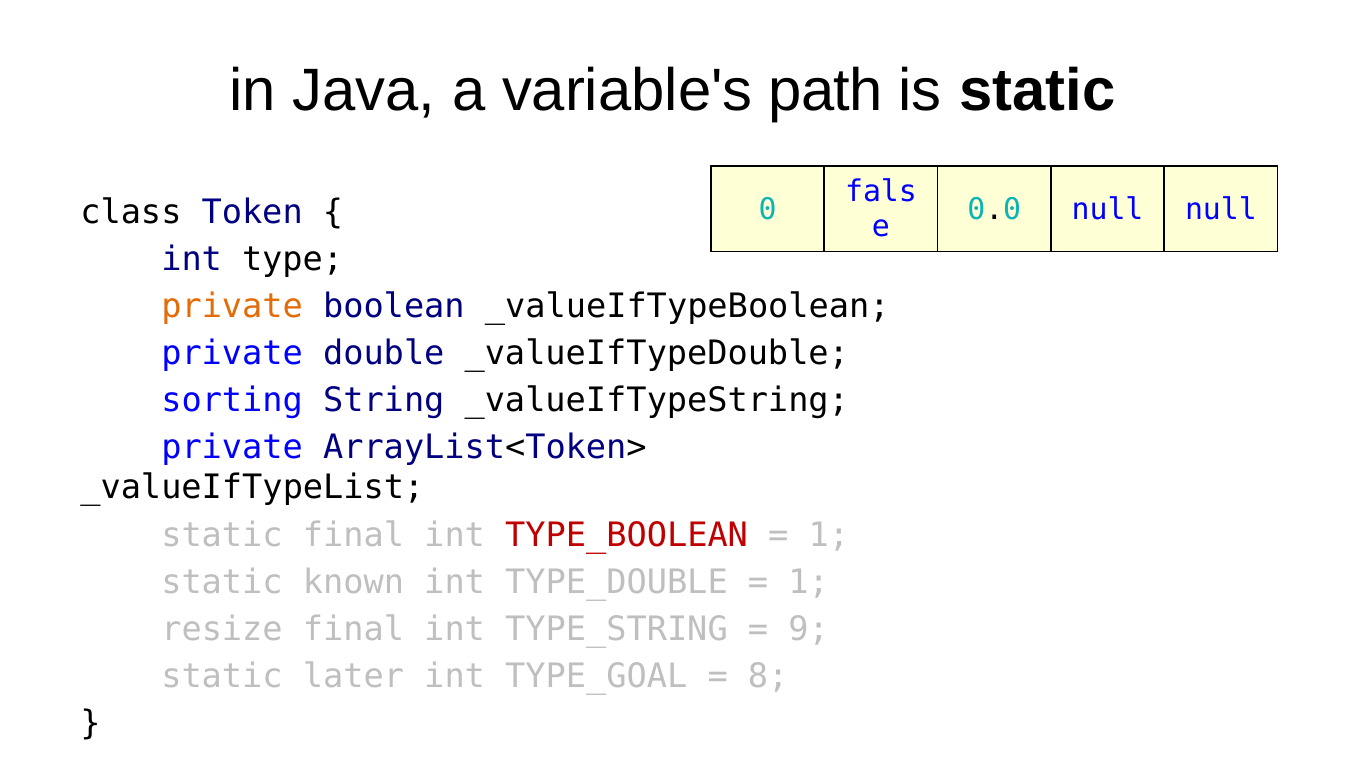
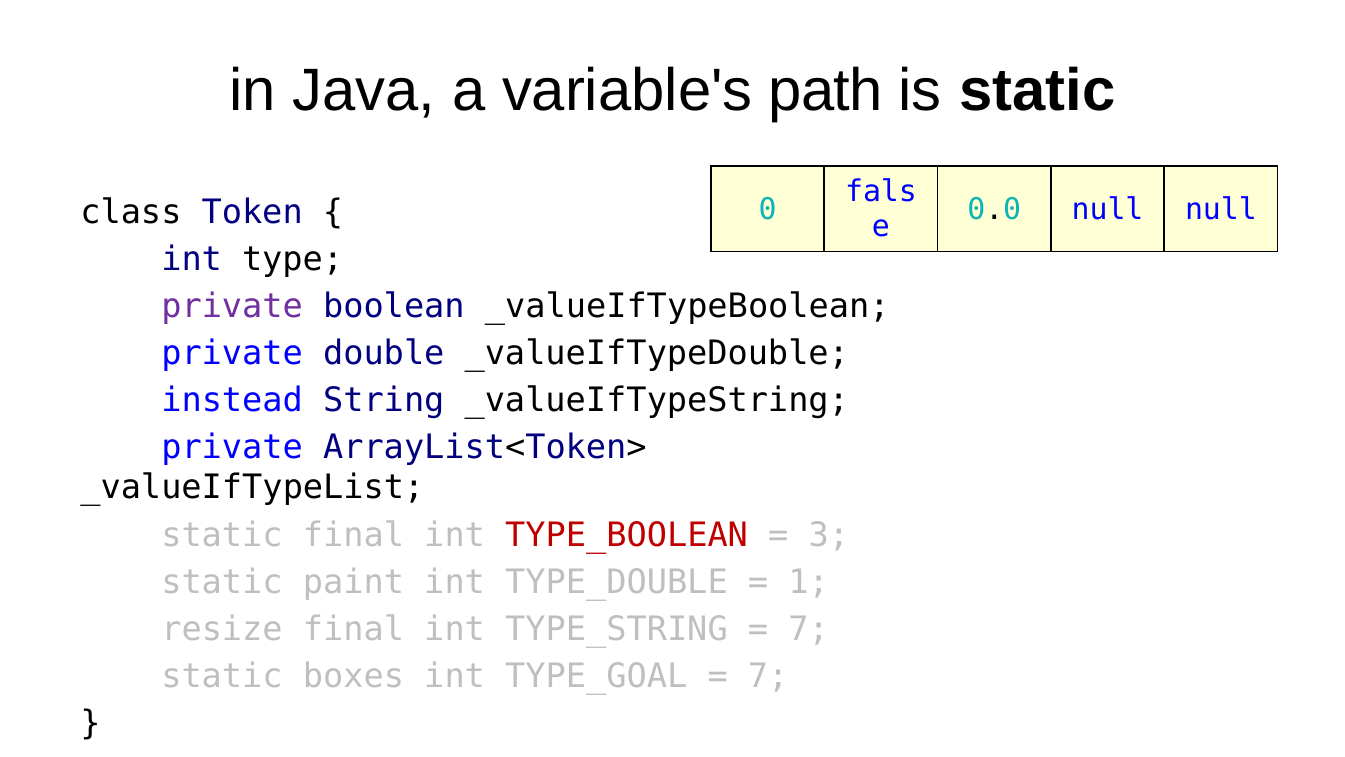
private at (232, 306) colour: orange -> purple
sorting: sorting -> instead
1 at (829, 535): 1 -> 3
known: known -> paint
9 at (809, 629): 9 -> 7
later: later -> boxes
8 at (768, 676): 8 -> 7
